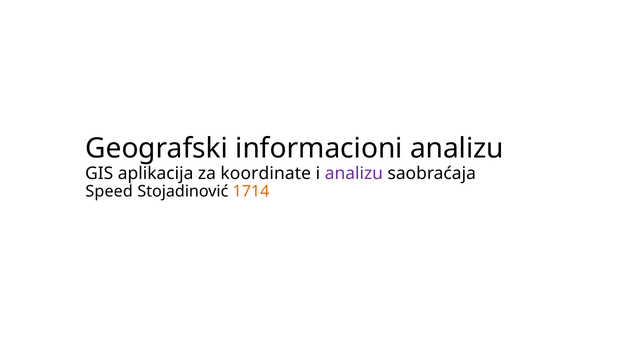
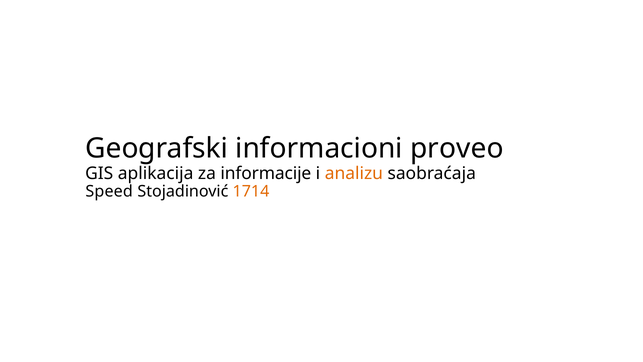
informacioni analizu: analizu -> proveo
koordinate: koordinate -> informacije
analizu at (354, 173) colour: purple -> orange
